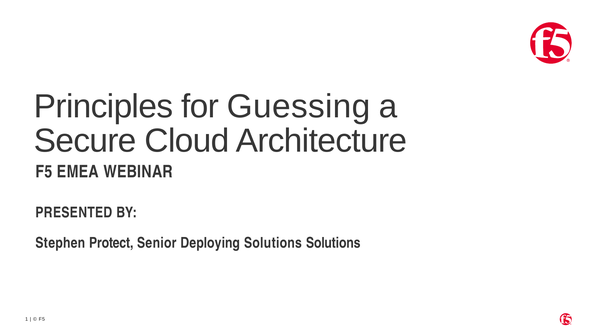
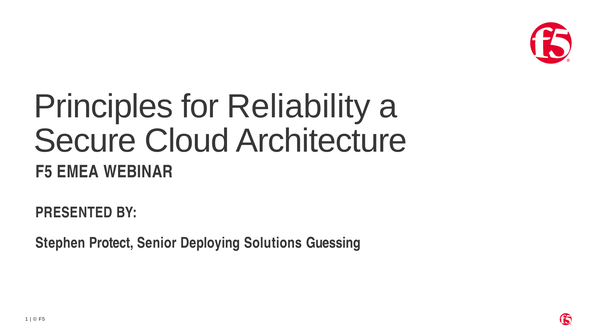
Guessing: Guessing -> Reliability
Solutions Solutions: Solutions -> Guessing
